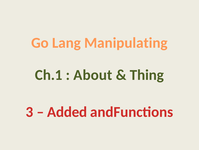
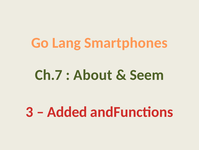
Manipulating: Manipulating -> Smartphones
Ch.1: Ch.1 -> Ch.7
Thing: Thing -> Seem
